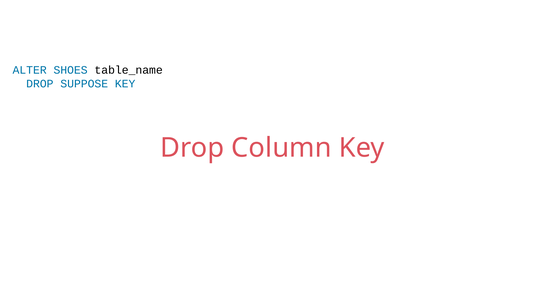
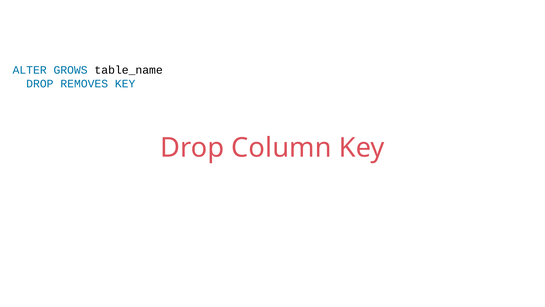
SHOES: SHOES -> GROWS
SUPPOSE: SUPPOSE -> REMOVES
